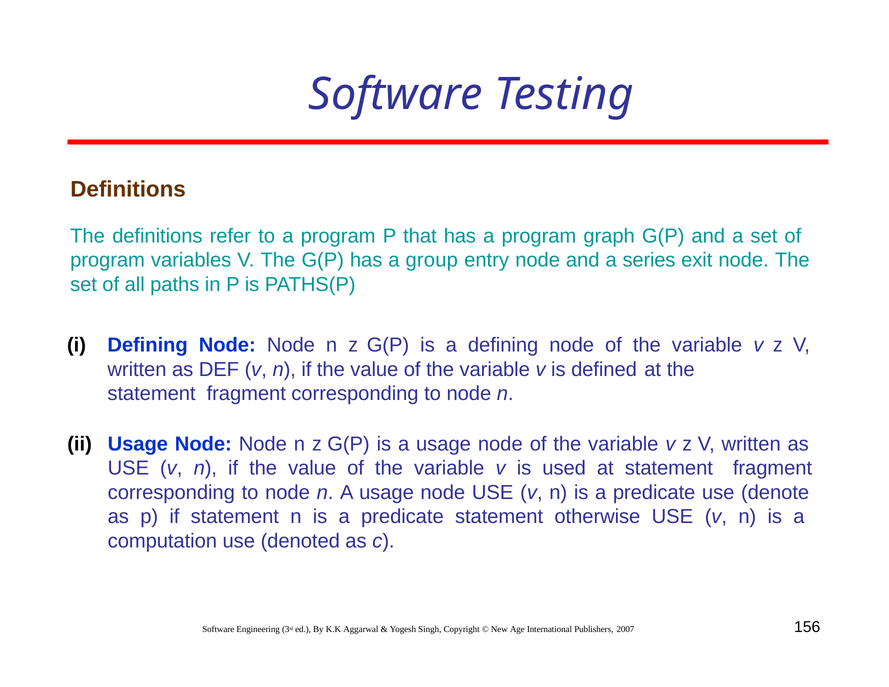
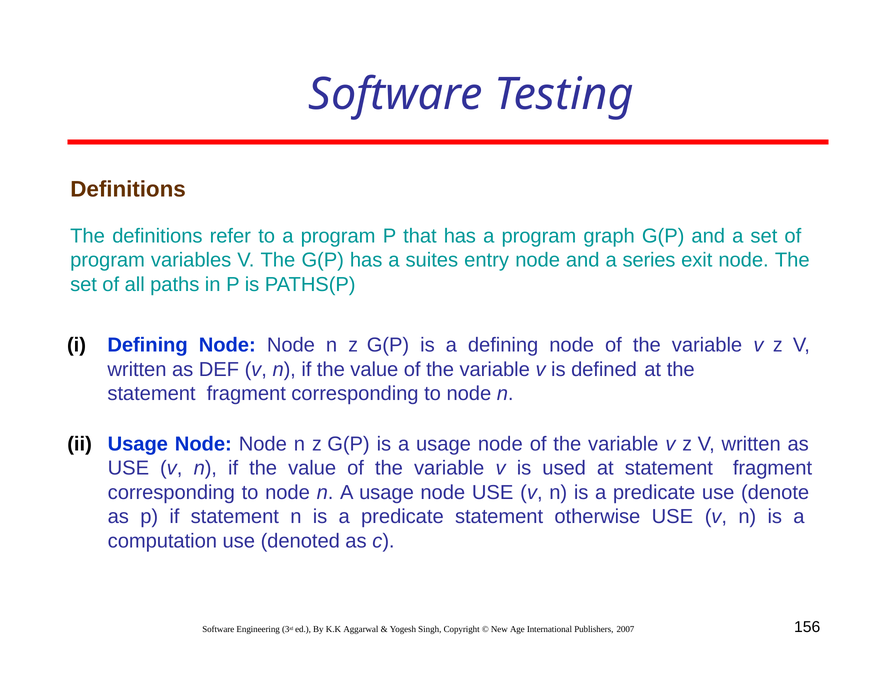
group: group -> suites
